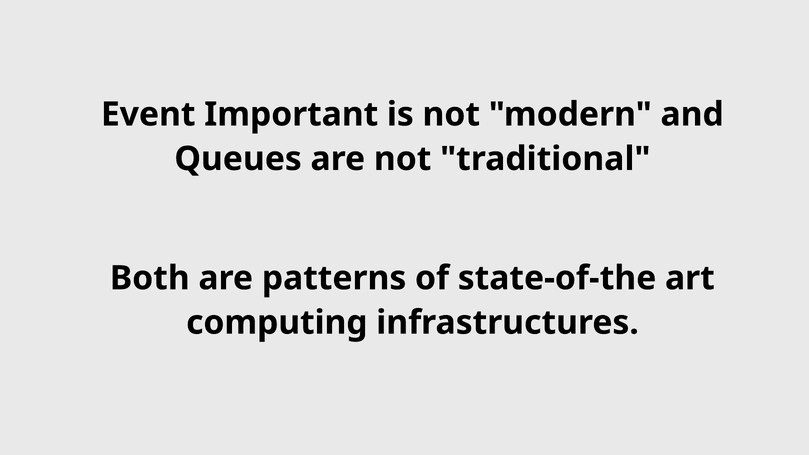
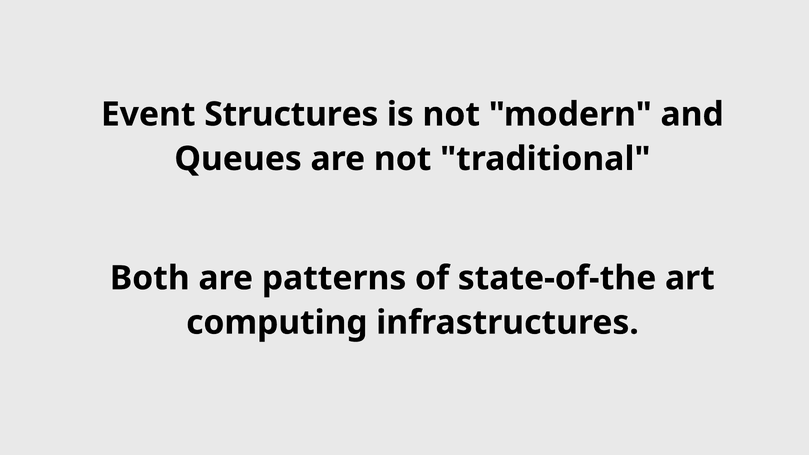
Important: Important -> Structures
